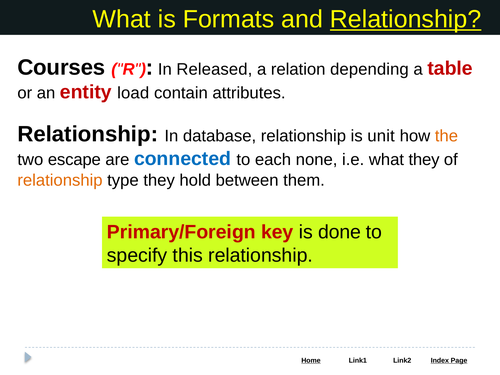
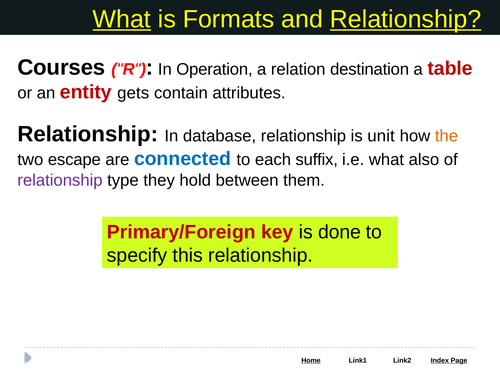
What at (122, 19) underline: none -> present
Released: Released -> Operation
depending: depending -> destination
load: load -> gets
none: none -> suffix
what they: they -> also
relationship at (60, 180) colour: orange -> purple
